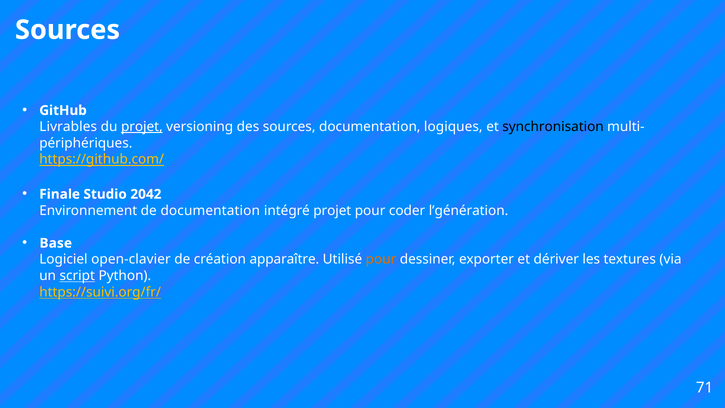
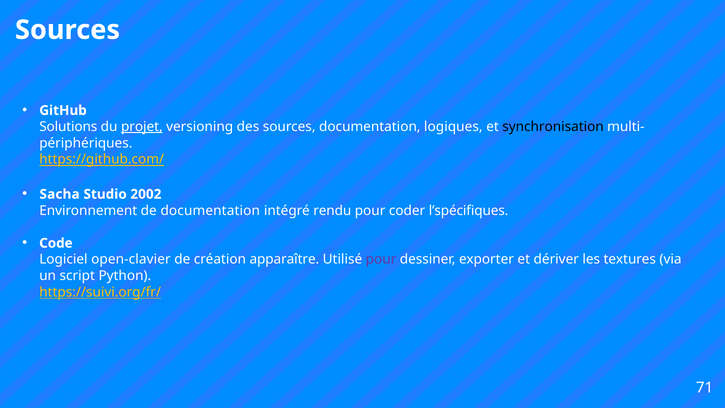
Livrables: Livrables -> Solutions
Finale: Finale -> Sacha
2042: 2042 -> 2002
intégré projet: projet -> rendu
l’génération: l’génération -> l’spécifiques
Base: Base -> Code
pour at (381, 259) colour: orange -> purple
script underline: present -> none
